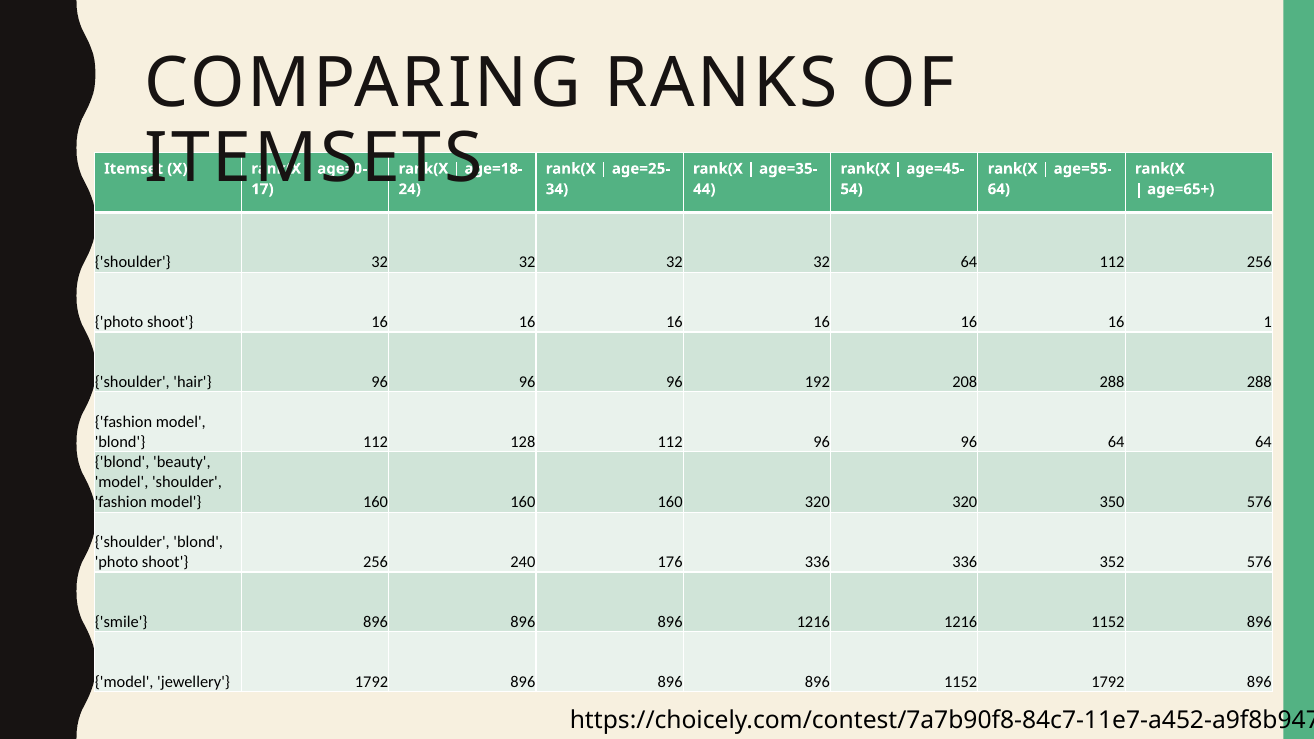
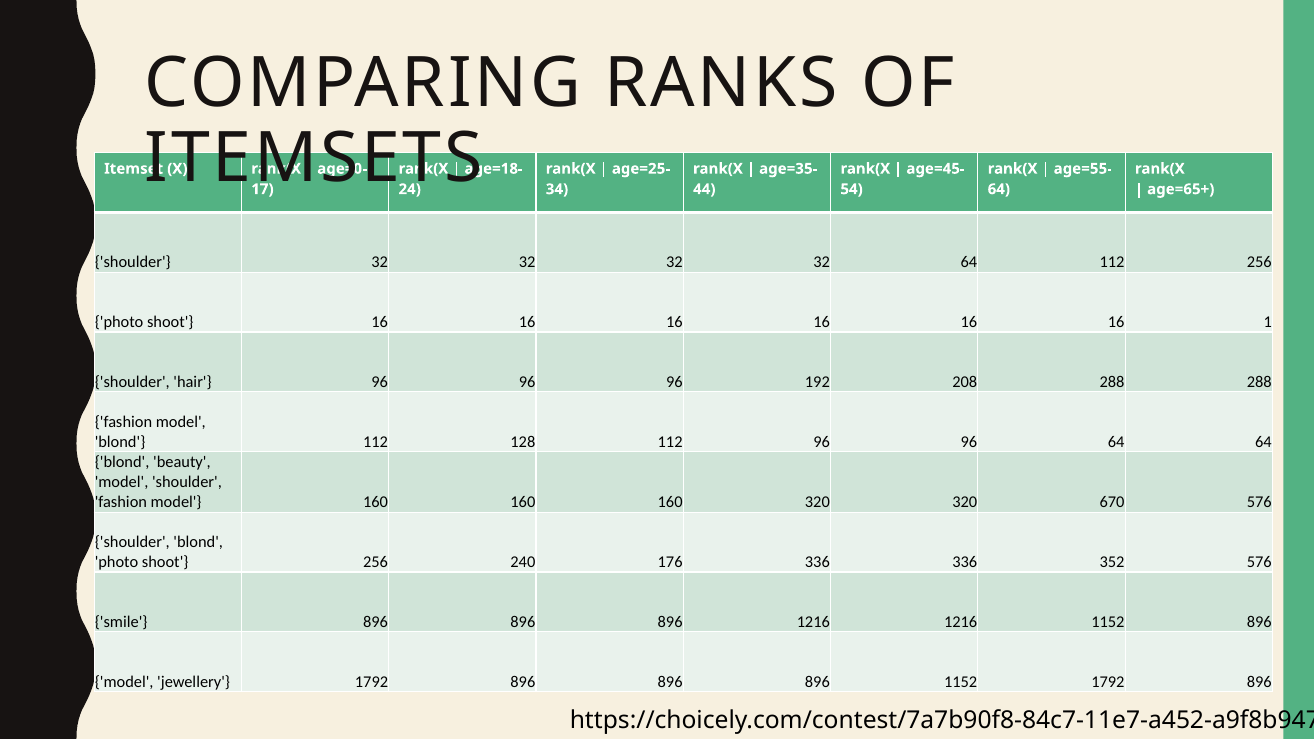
350: 350 -> 670
